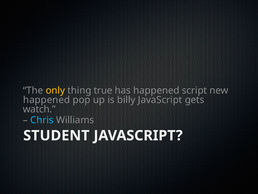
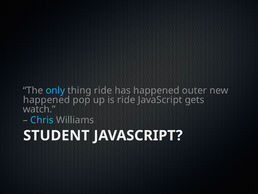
only colour: yellow -> light blue
thing true: true -> ride
script: script -> outer
is billy: billy -> ride
